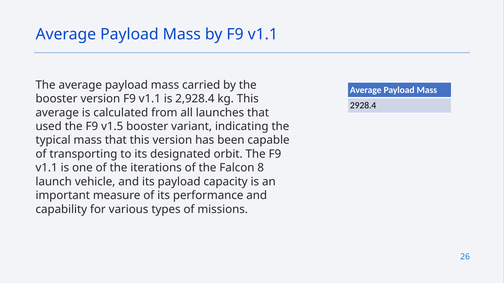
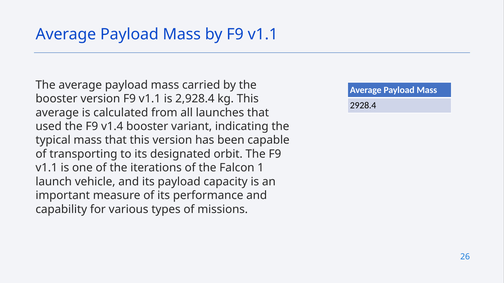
v1.5: v1.5 -> v1.4
8: 8 -> 1
